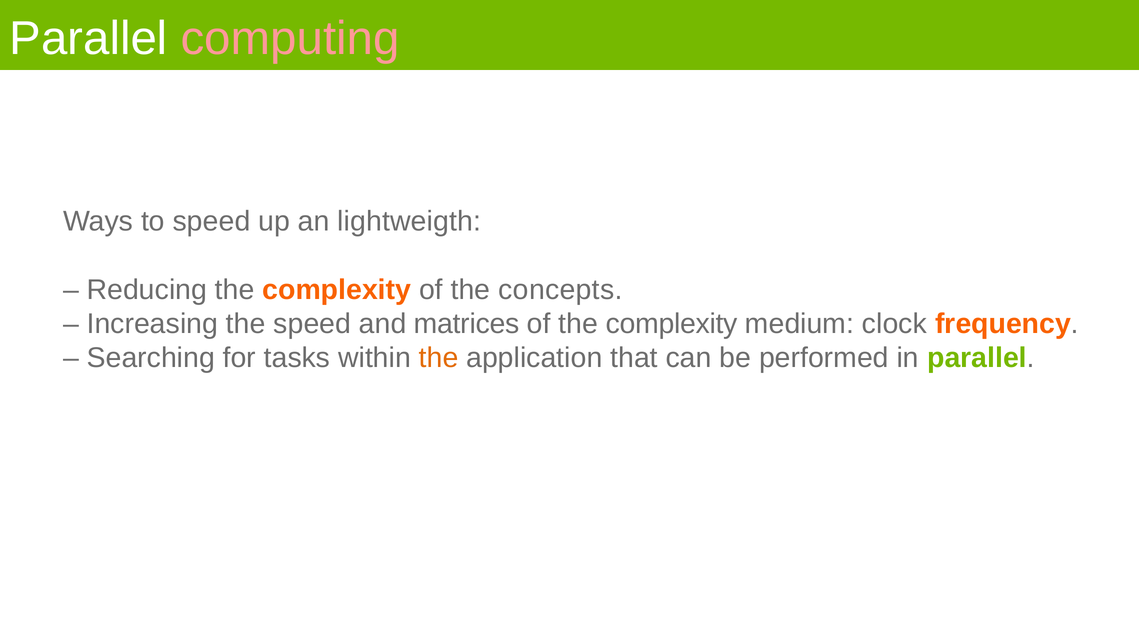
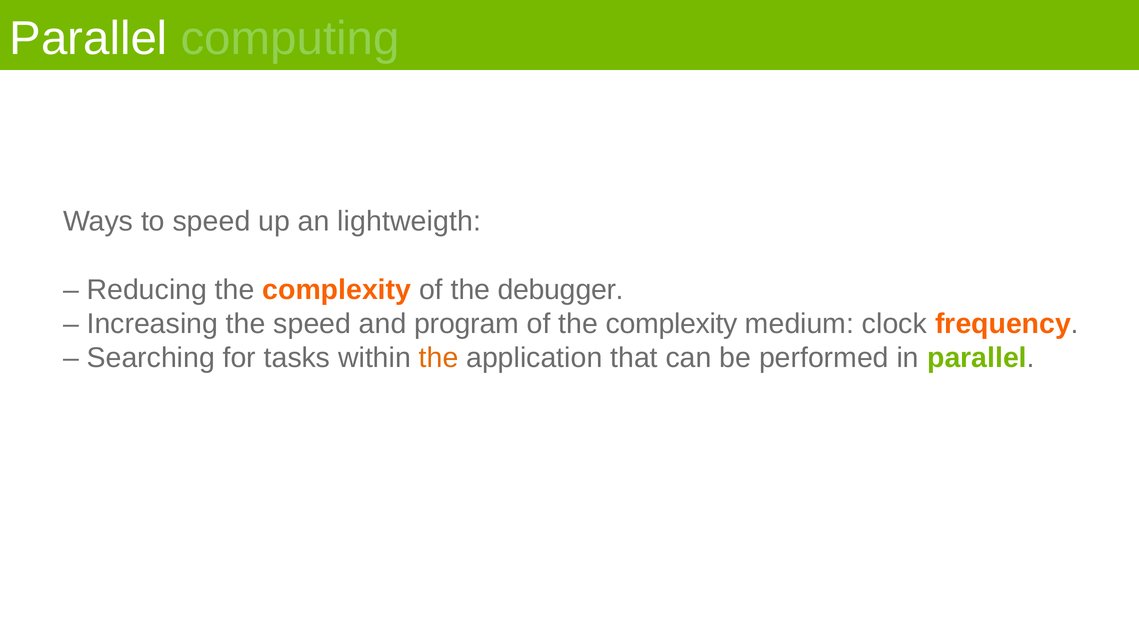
computing colour: pink -> light green
concepts: concepts -> debugger
matrices: matrices -> program
